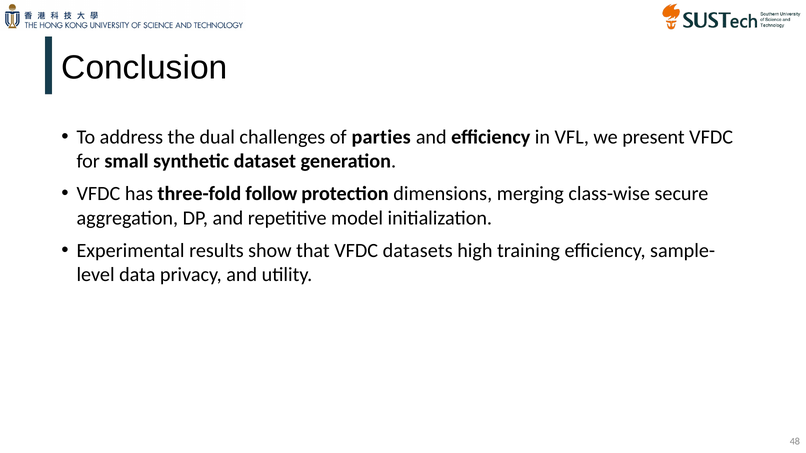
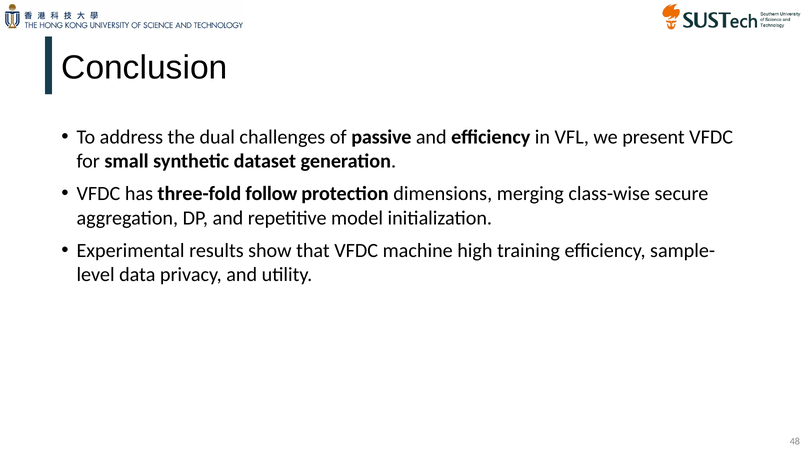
parties: parties -> passive
datasets: datasets -> machine
